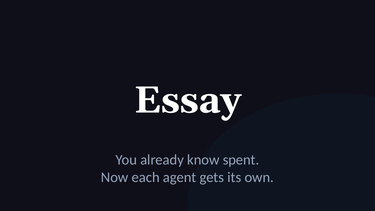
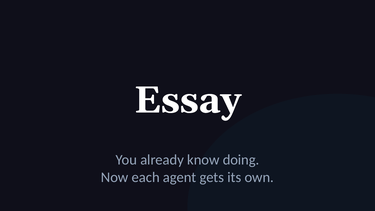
spent: spent -> doing
